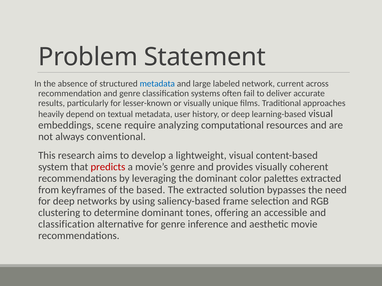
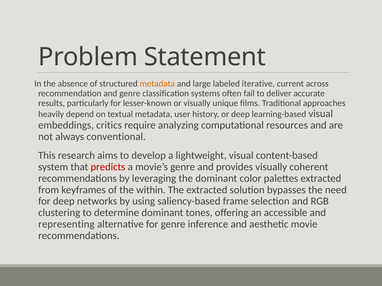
metadata at (157, 84) colour: blue -> orange
network: network -> iterative
scene: scene -> critics
based: based -> within
classification at (66, 224): classification -> representing
